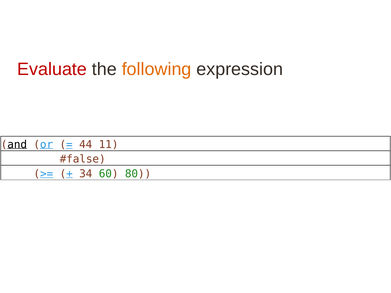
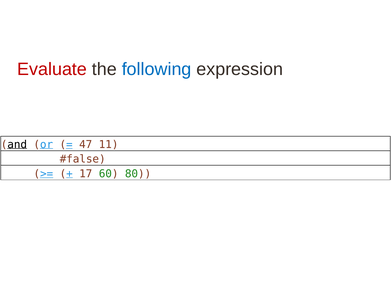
following colour: orange -> blue
44: 44 -> 47
34: 34 -> 17
